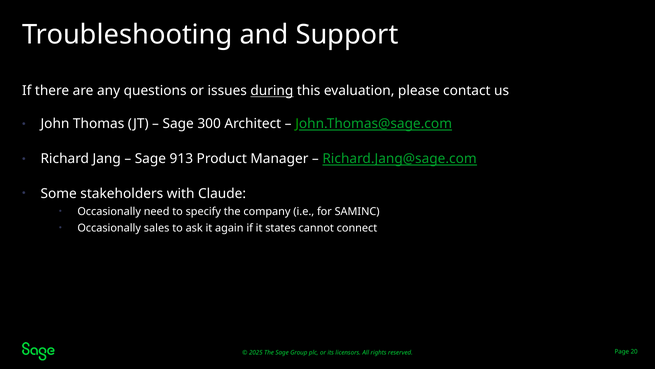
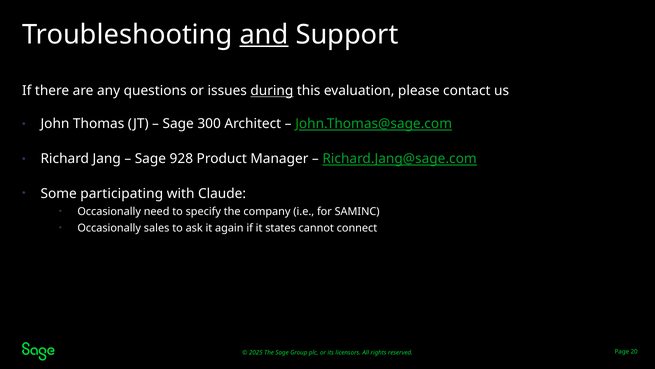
and underline: none -> present
913: 913 -> 928
stakeholders: stakeholders -> participating
